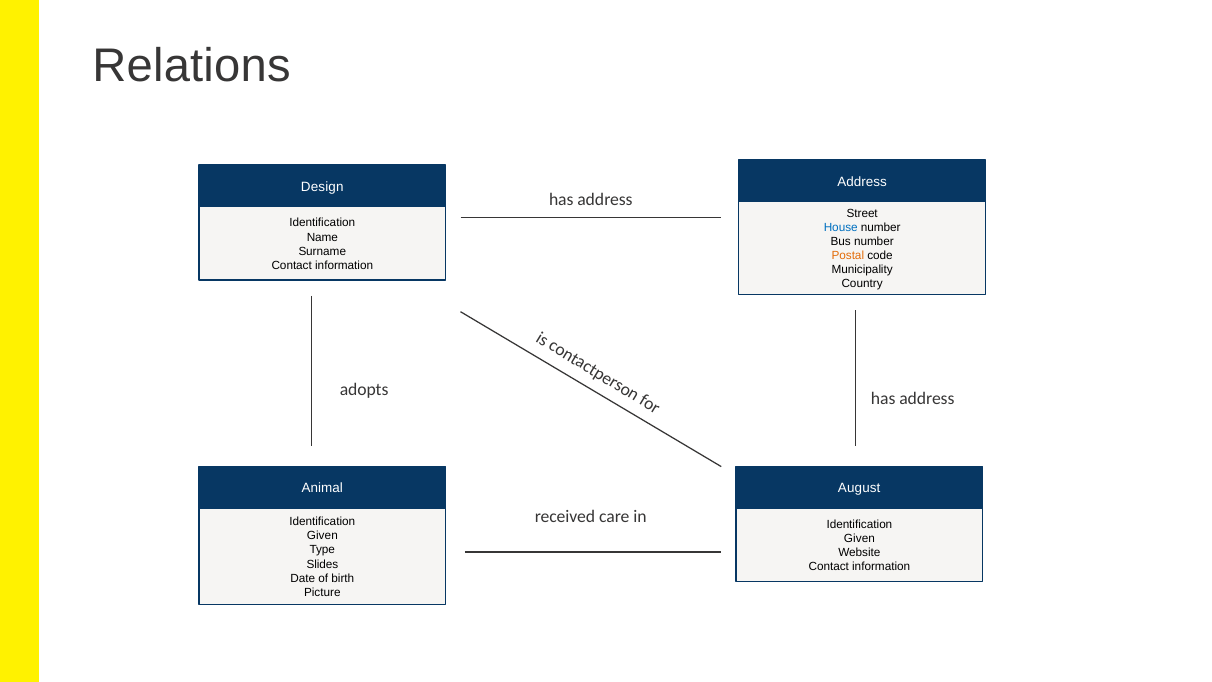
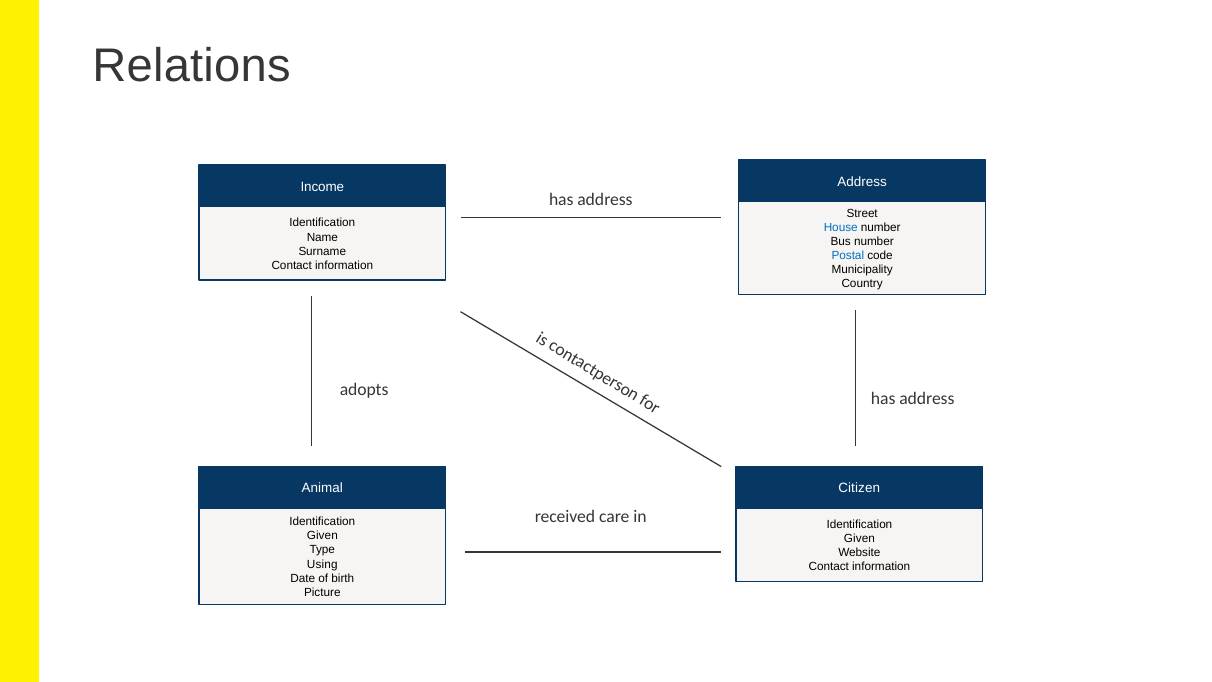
Design: Design -> Income
Postal colour: orange -> blue
August: August -> Citizen
Slides: Slides -> Using
